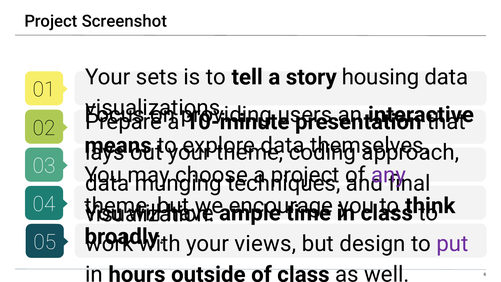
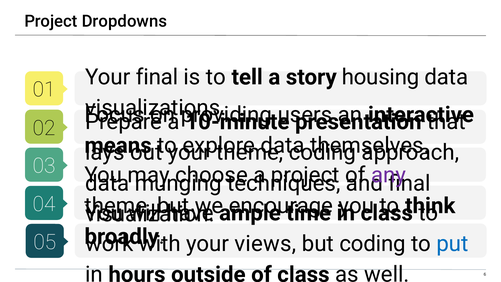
Screenshot: Screenshot -> Dropdowns
Your sets: sets -> final
but design: design -> coding
put colour: purple -> blue
